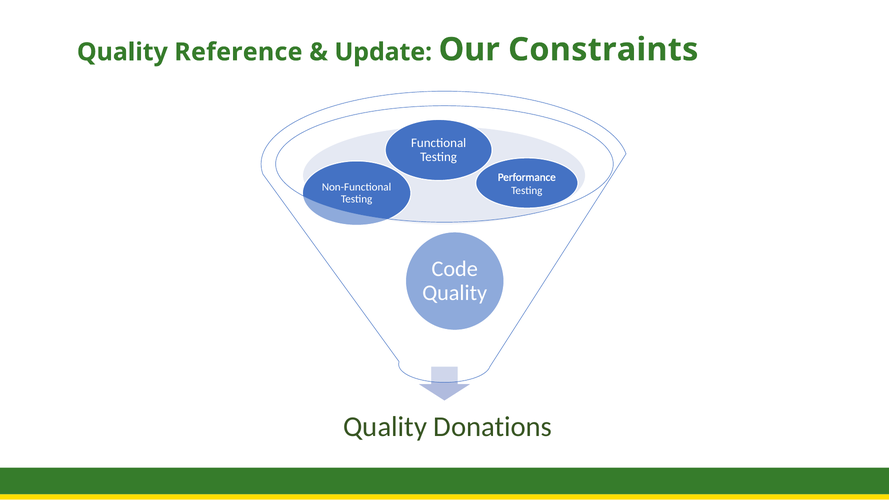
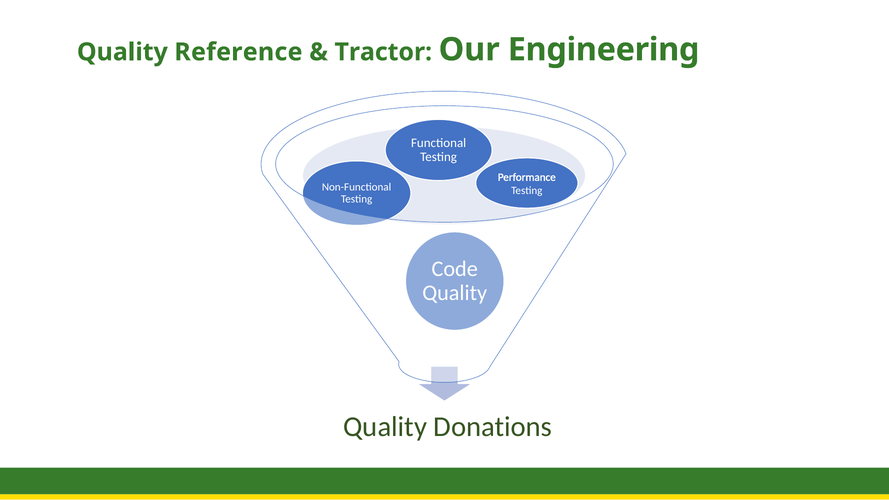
Update: Update -> Tractor
Constraints: Constraints -> Engineering
